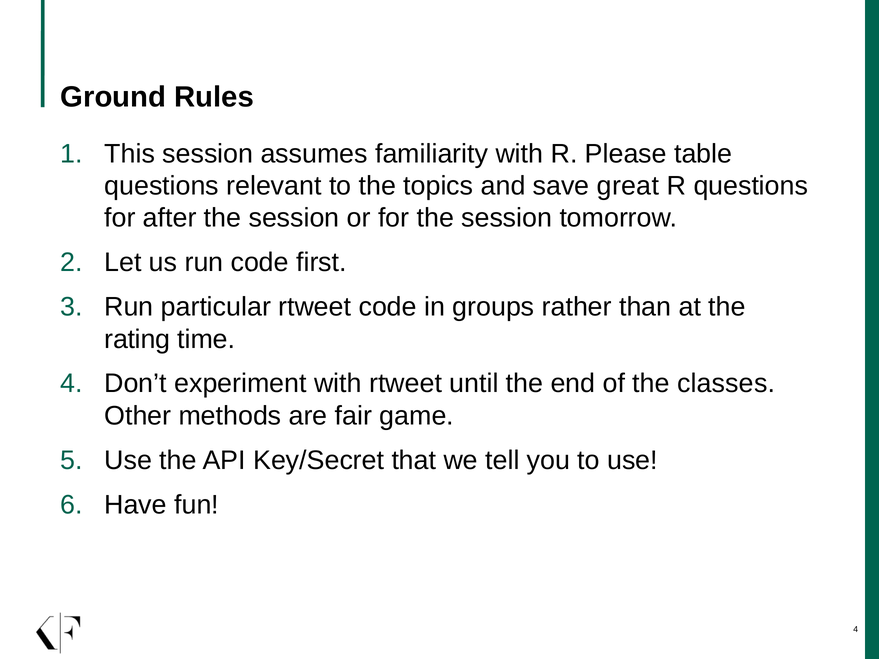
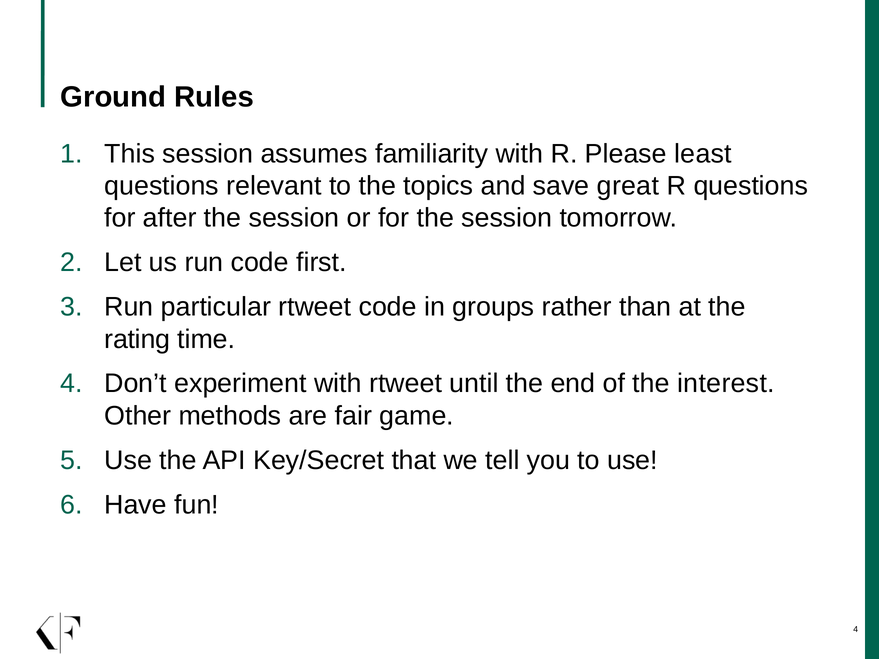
table: table -> least
classes: classes -> interest
